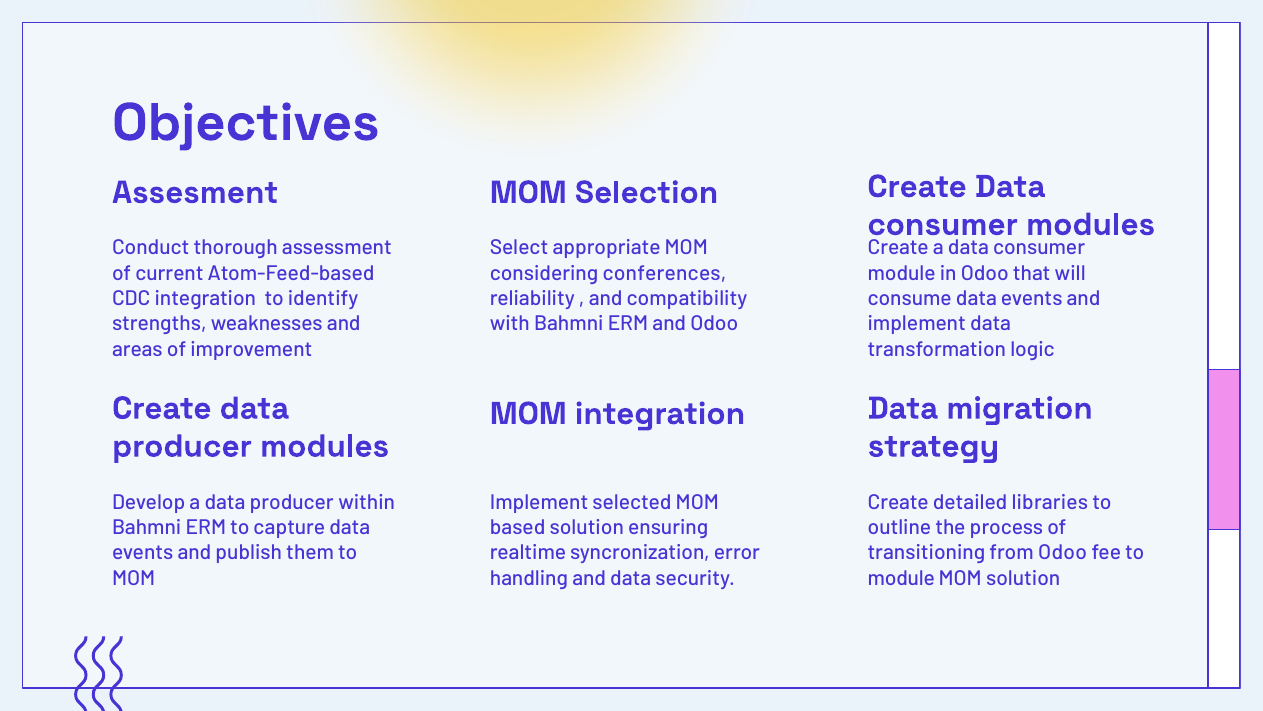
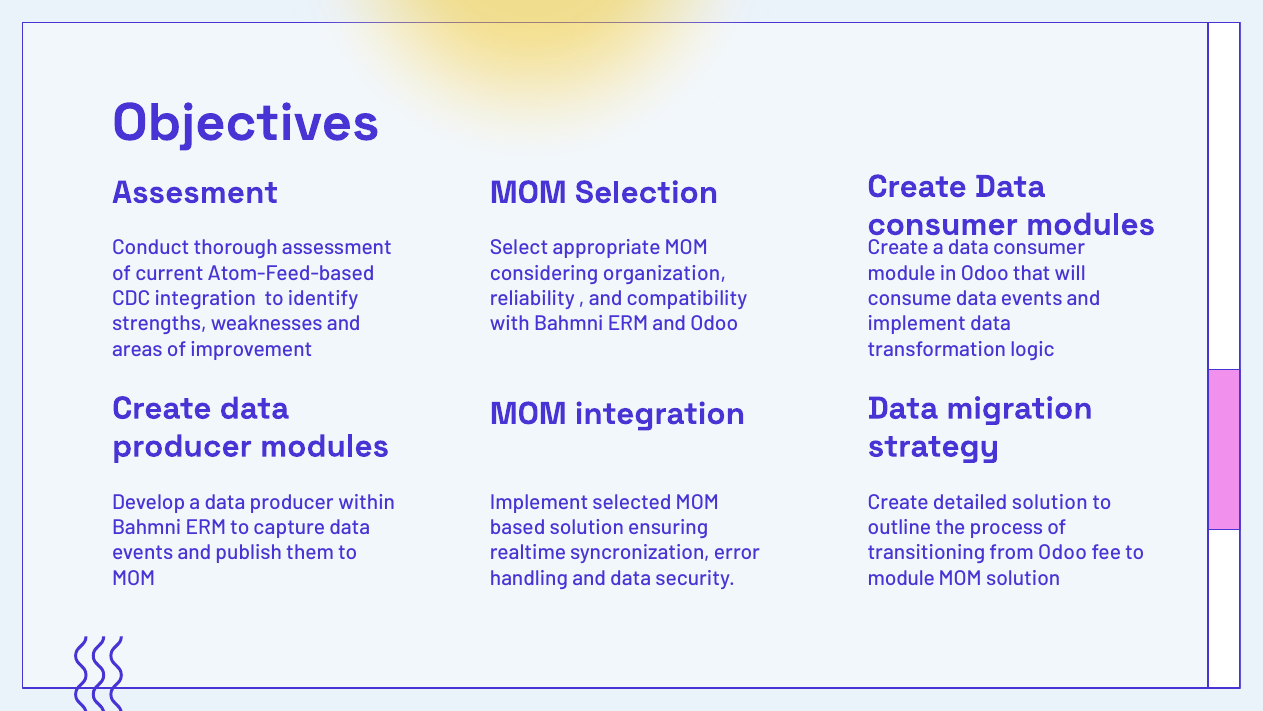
conferences: conferences -> organization
detailed libraries: libraries -> solution
